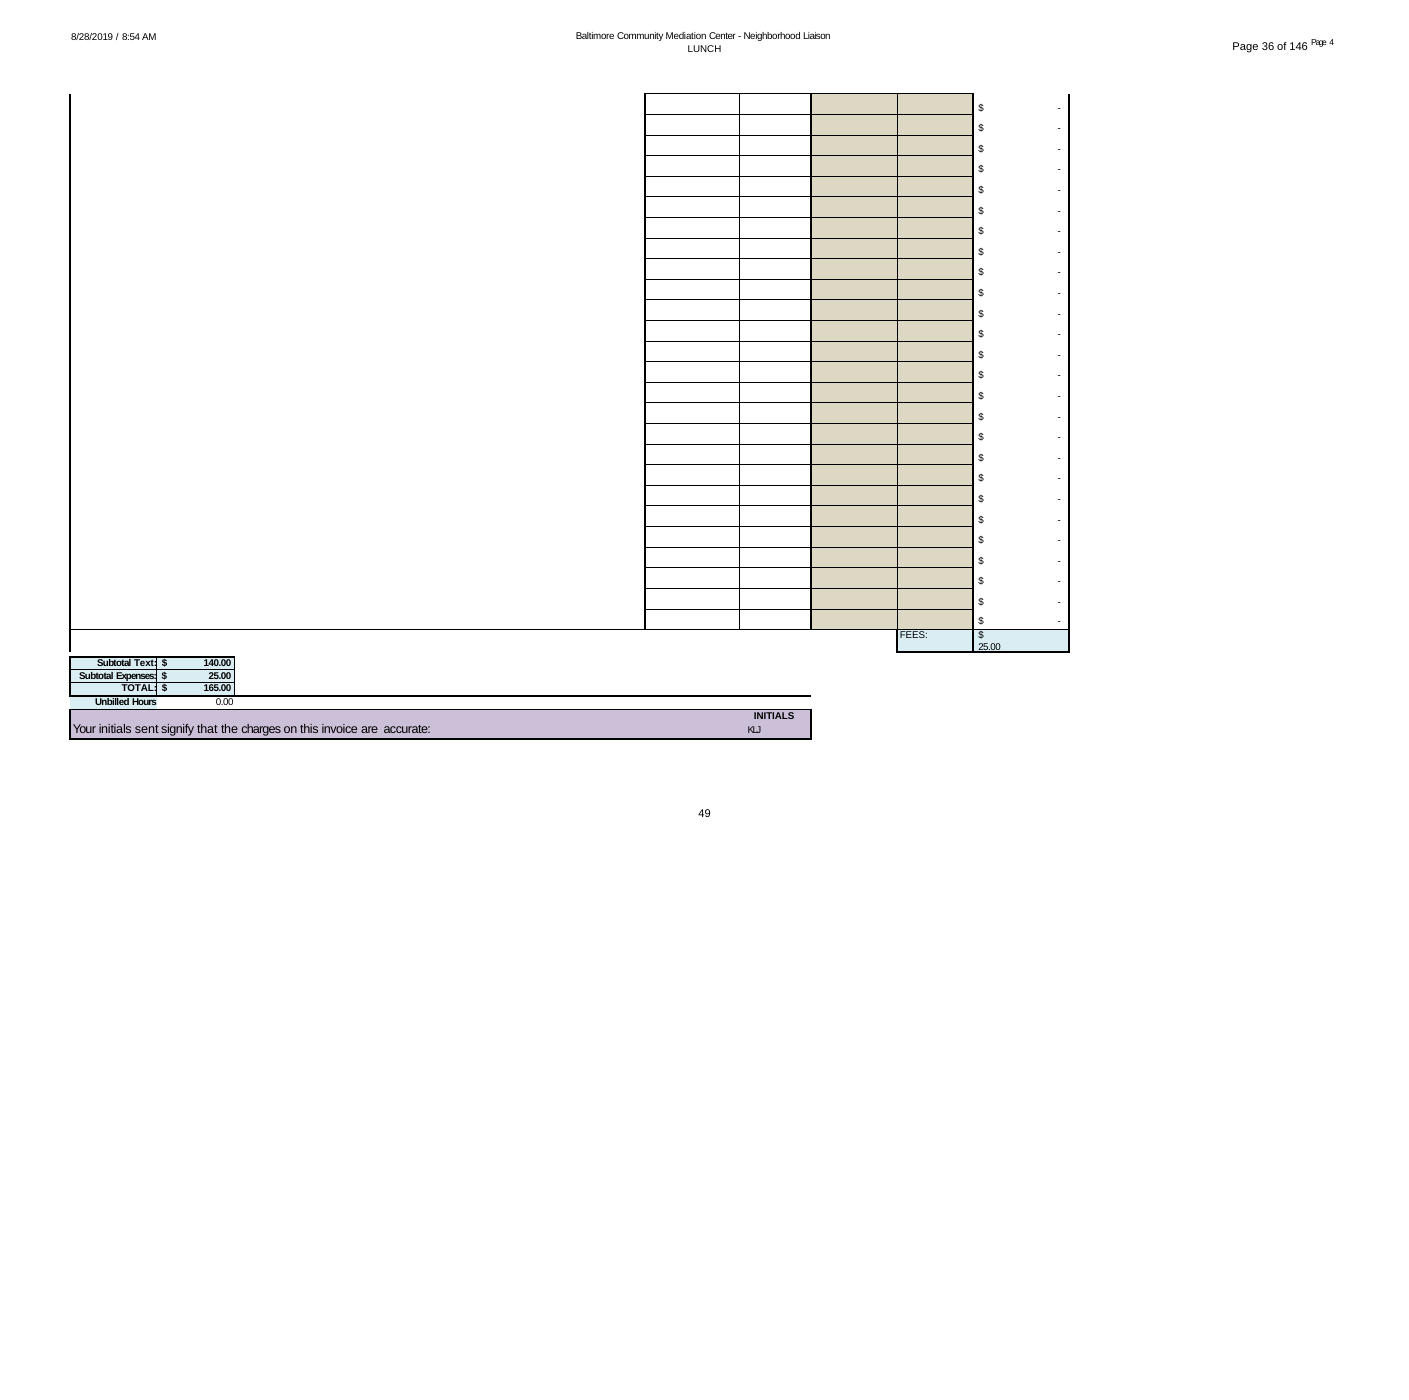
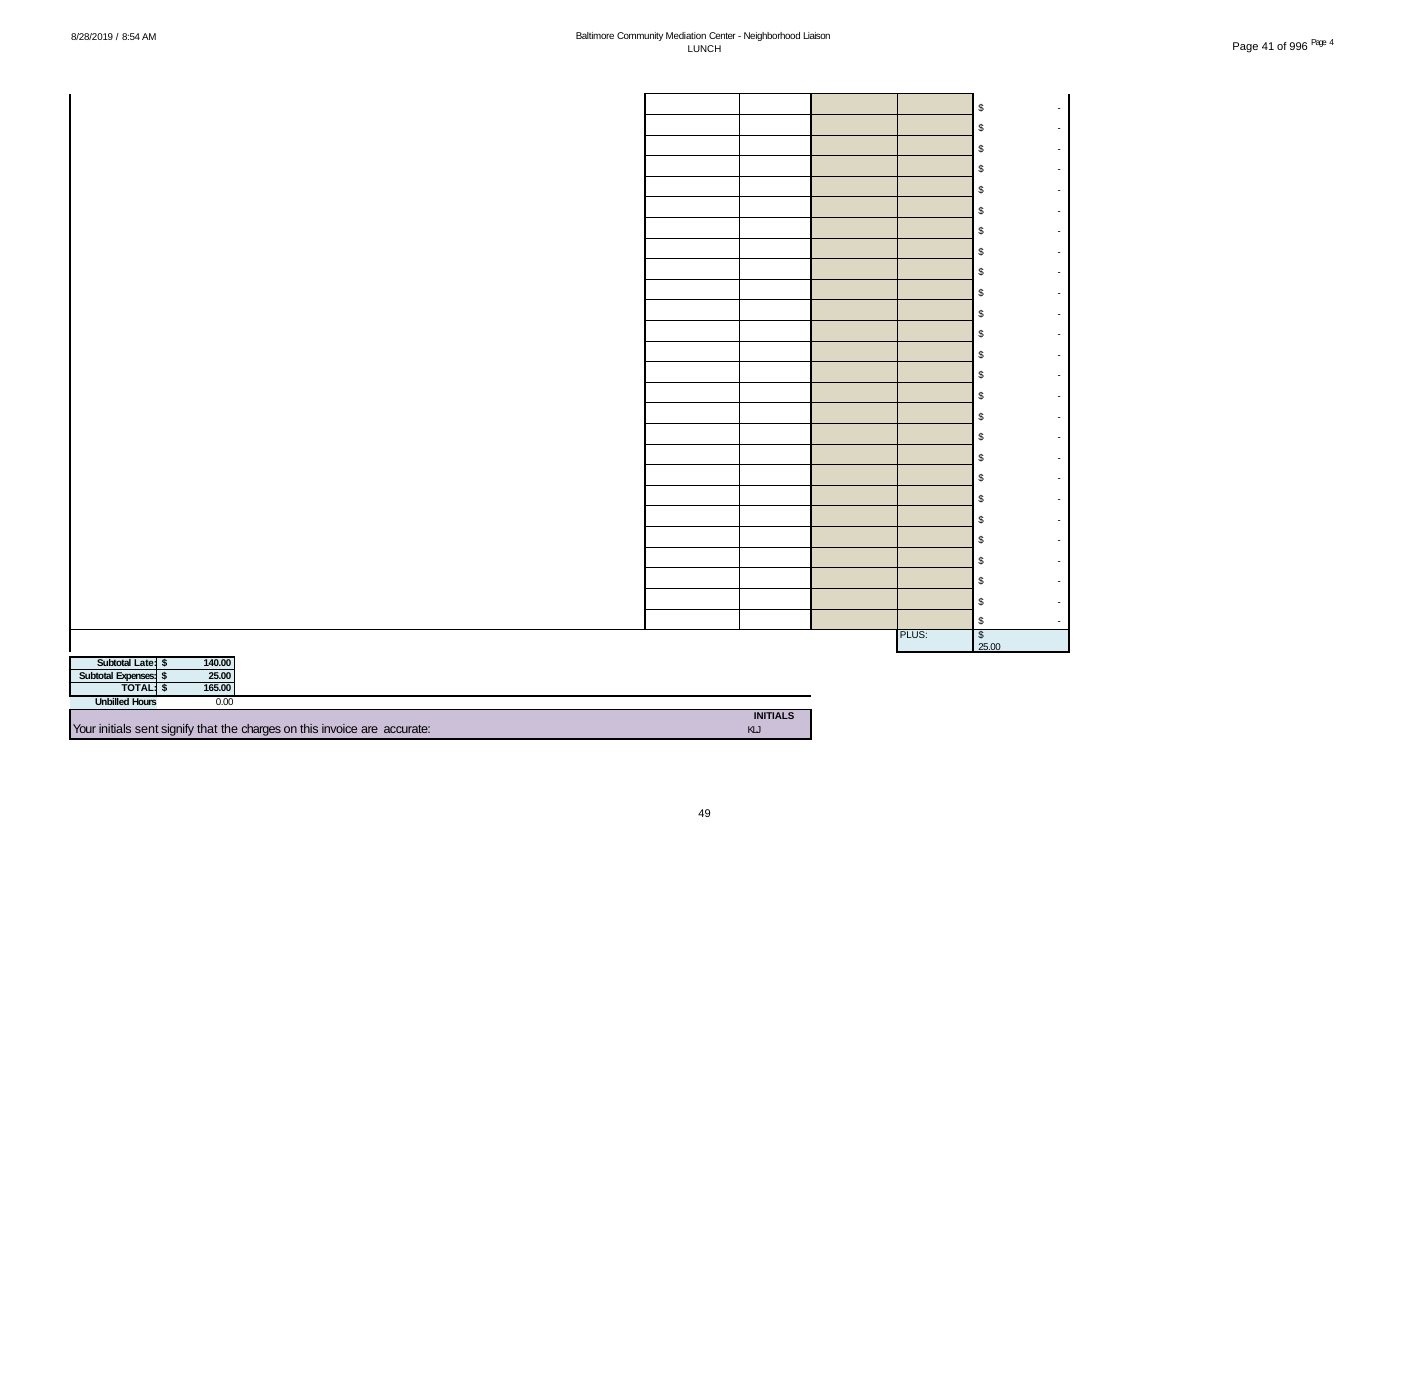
36: 36 -> 41
146: 146 -> 996
FEES: FEES -> PLUS
Text: Text -> Late
